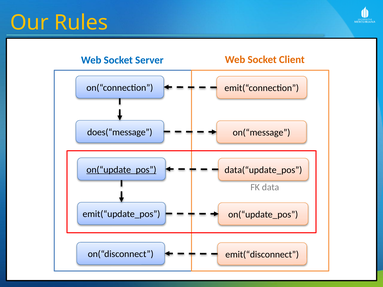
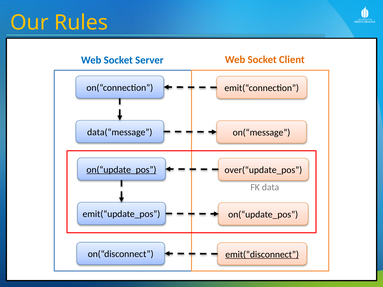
does(“message: does(“message -> data(“message
data(“update_pos: data(“update_pos -> over(“update_pos
emit(“disconnect underline: none -> present
